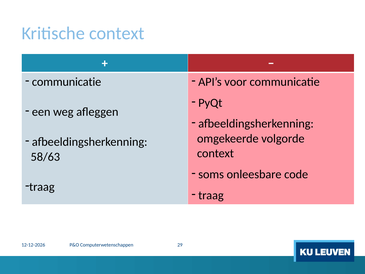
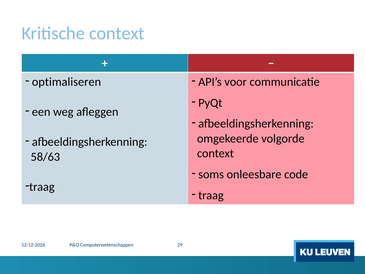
communicatie at (67, 82): communicatie -> optimaliseren
